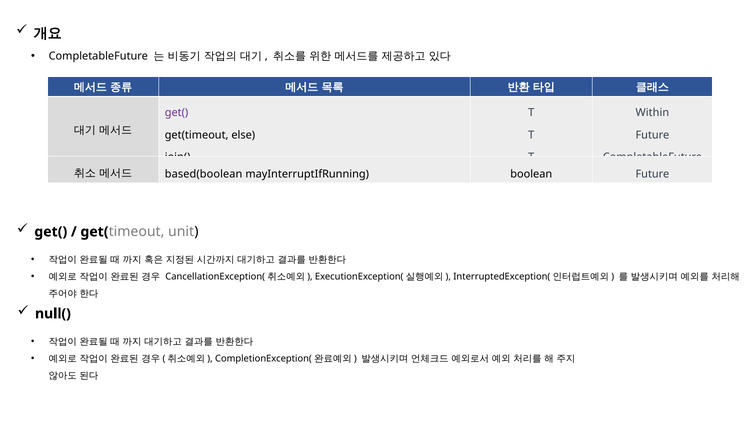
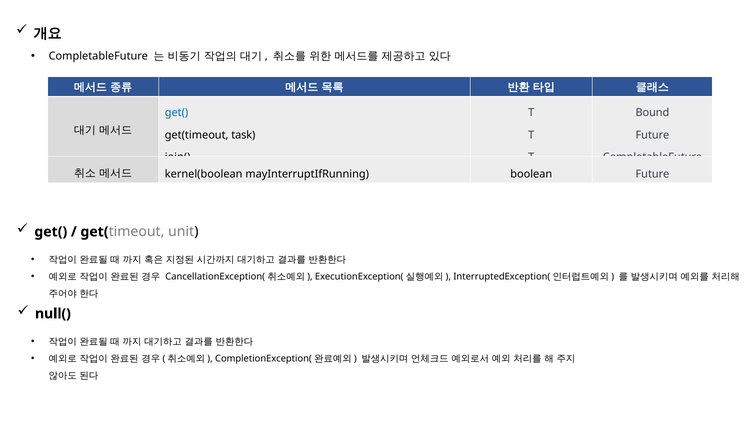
get( at (177, 112) colour: purple -> blue
Within: Within -> Bound
else: else -> task
based(boolean: based(boolean -> kernel(boolean
